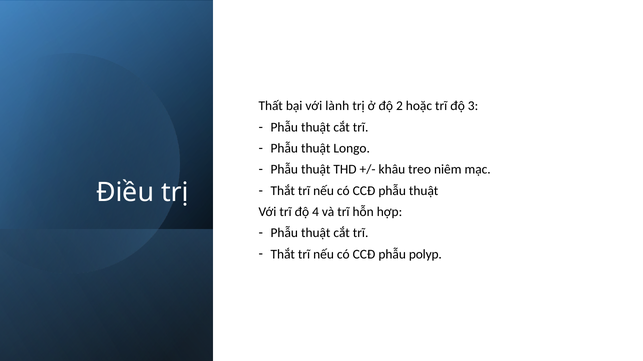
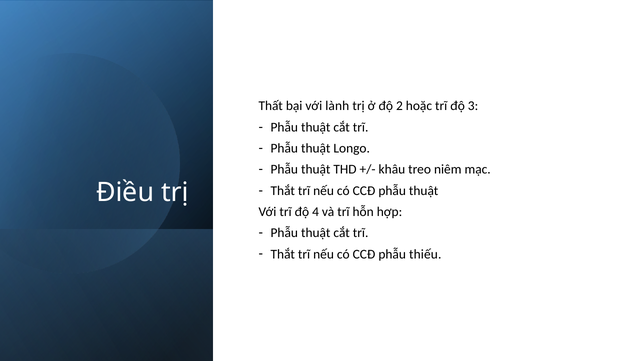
polyp: polyp -> thiếu
